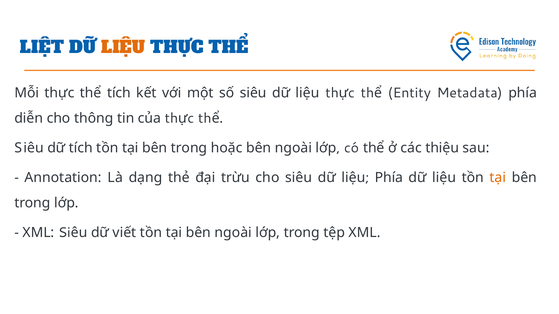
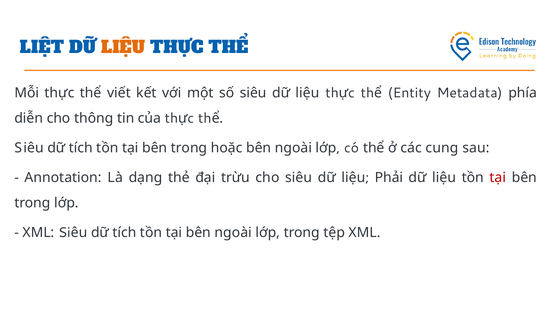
thể tích: tích -> viết
thiệu: thiệu -> cung
liệu Phía: Phía -> Phải
tại at (498, 178) colour: orange -> red
XML Siêu dữ viết: viết -> tích
